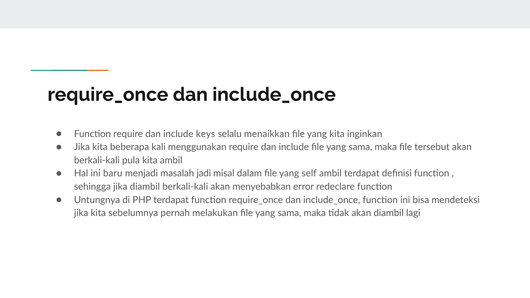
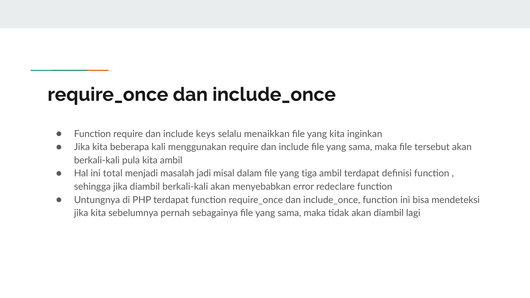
baru: baru -> total
self: self -> tiga
melakukan: melakukan -> sebagainya
